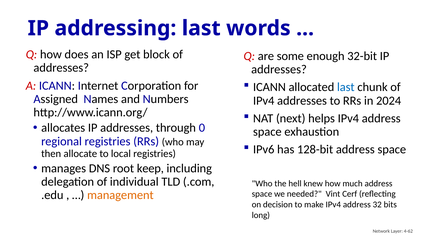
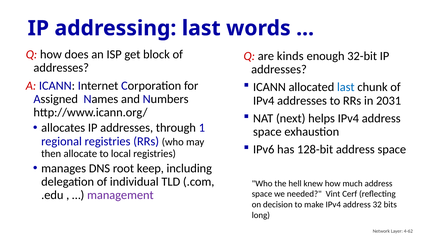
some: some -> kinds
2024: 2024 -> 2031
0: 0 -> 1
management colour: orange -> purple
